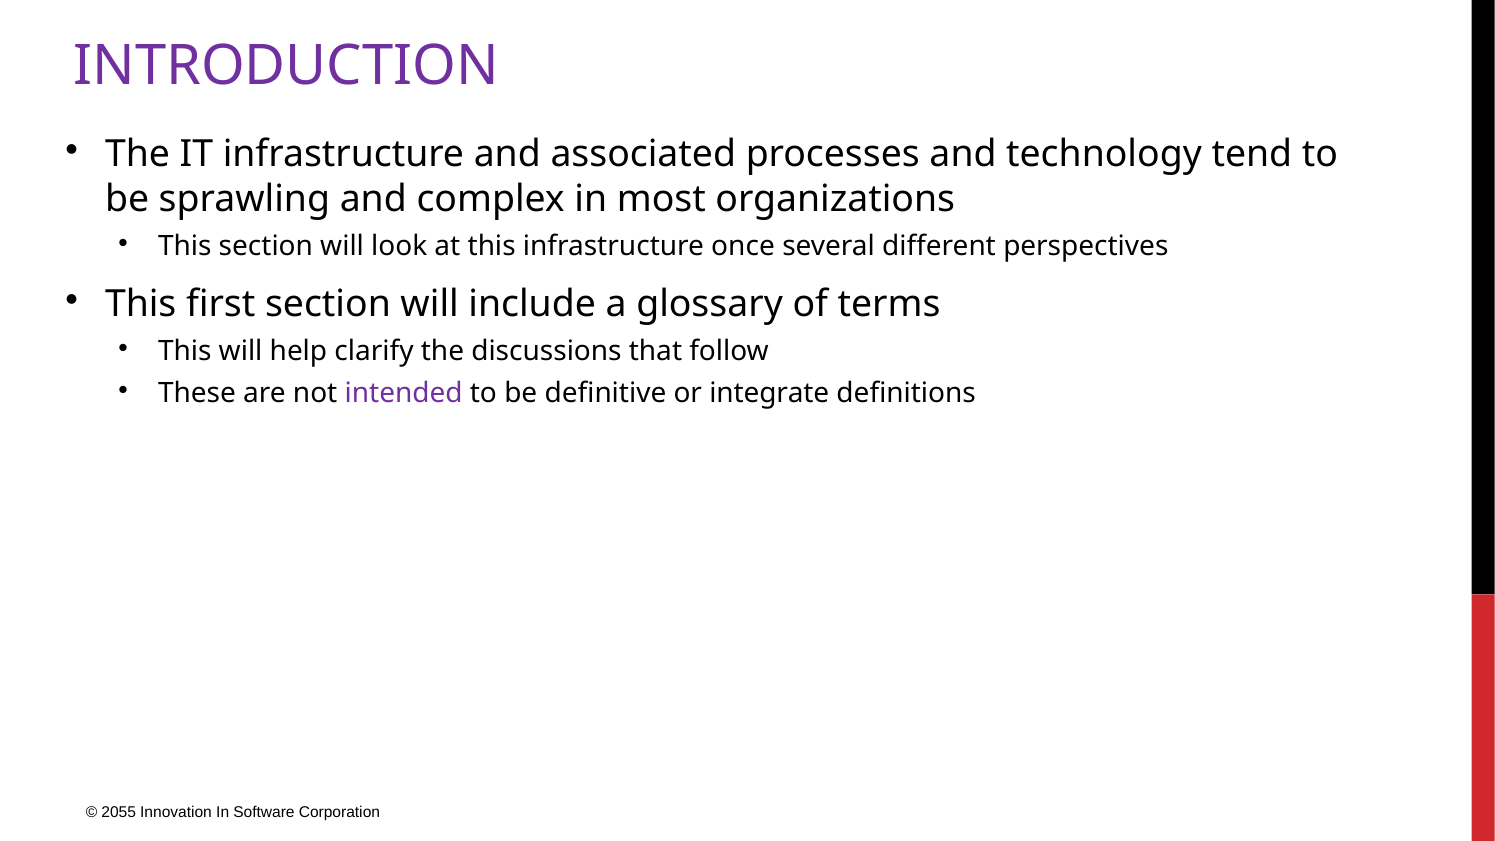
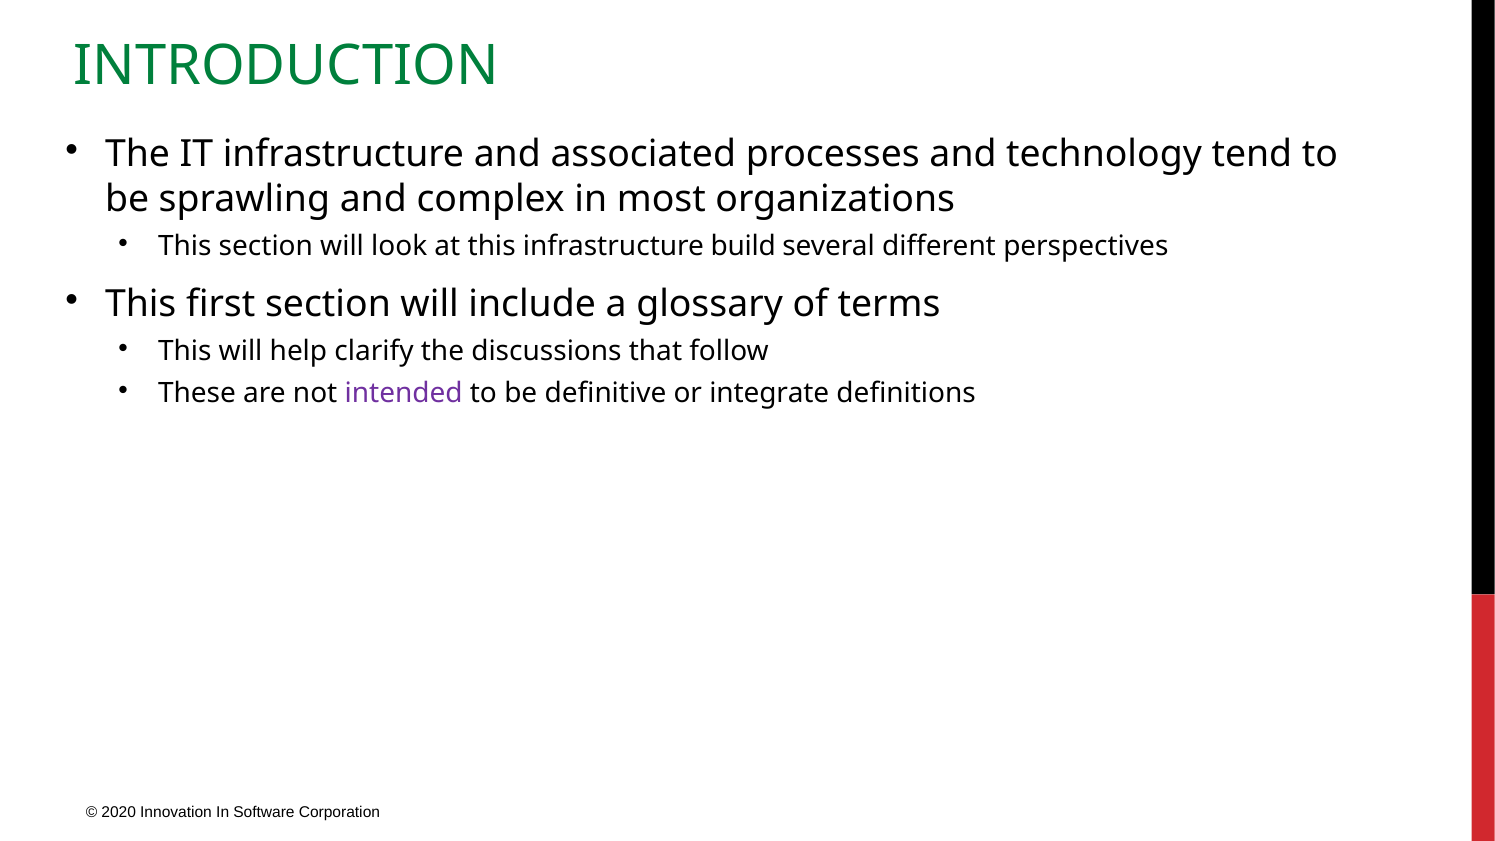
INTRODUCTION colour: purple -> green
once: once -> build
2055: 2055 -> 2020
